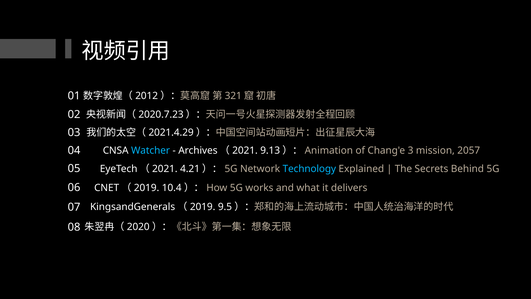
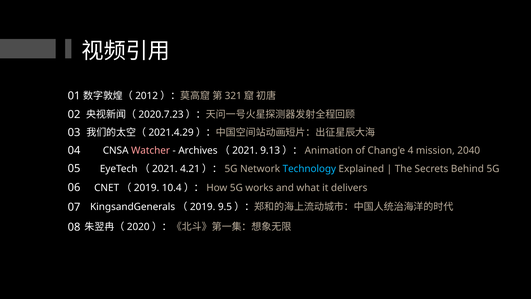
Watcher colour: light blue -> pink
3: 3 -> 4
2057: 2057 -> 2040
